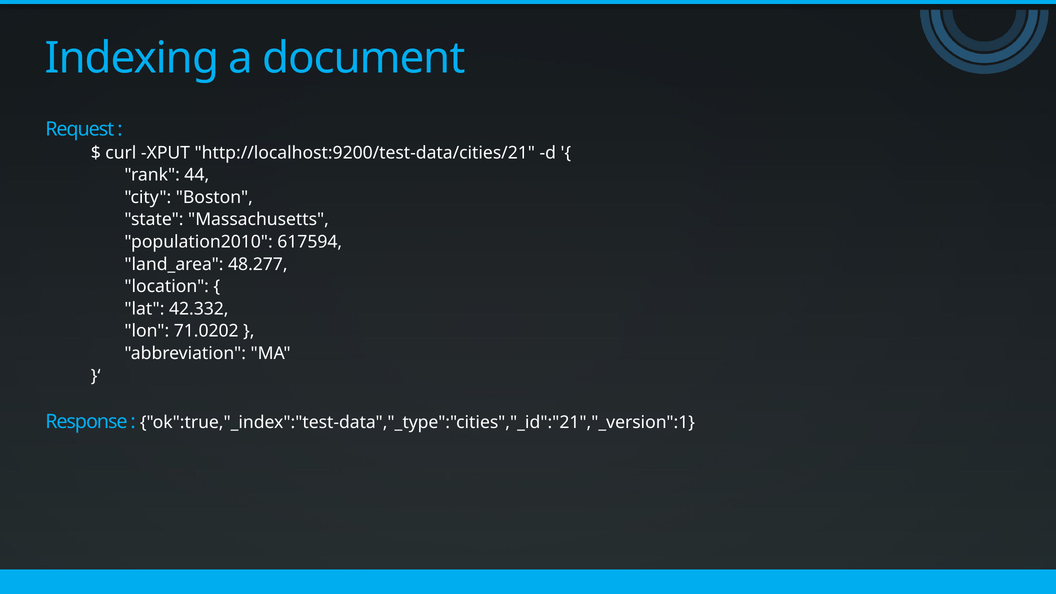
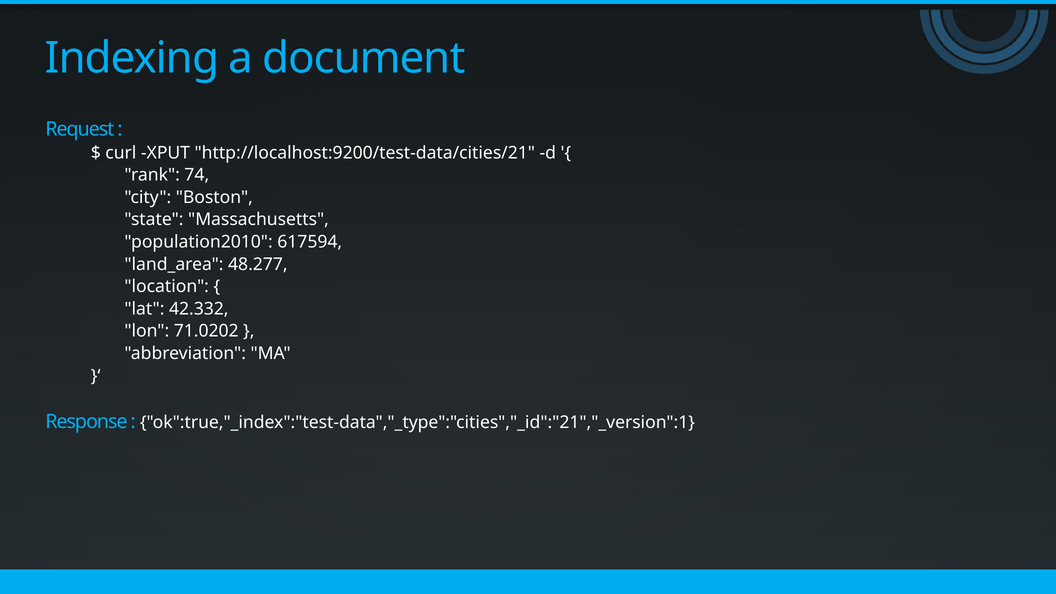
44: 44 -> 74
